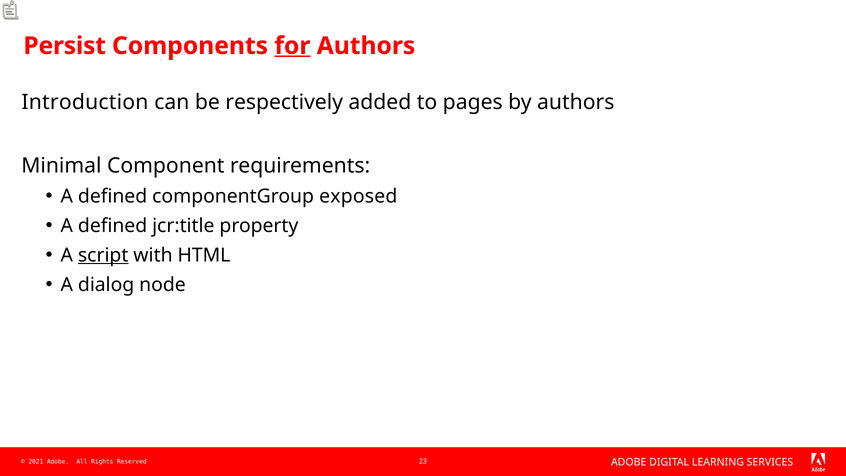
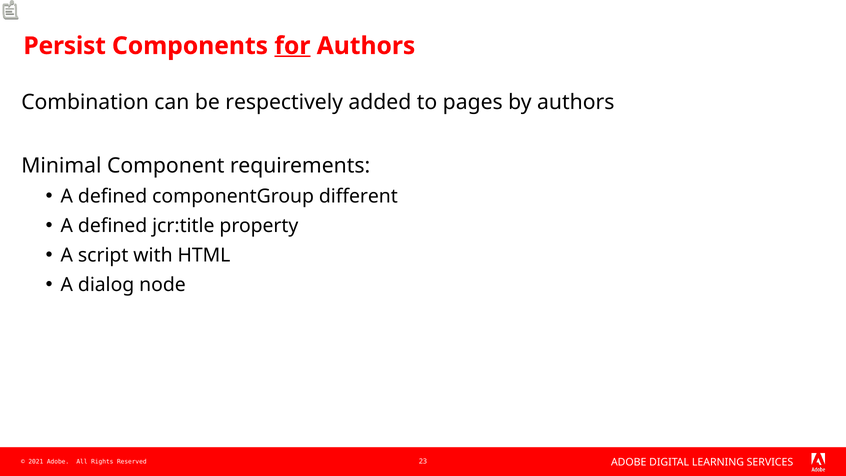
Introduction: Introduction -> Combination
exposed: exposed -> different
script underline: present -> none
